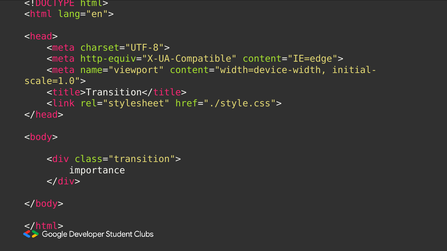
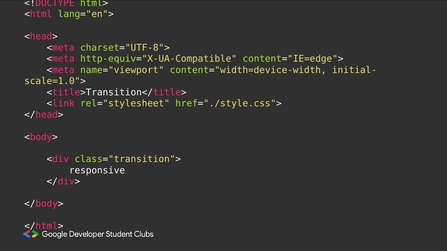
importance: importance -> responsive
